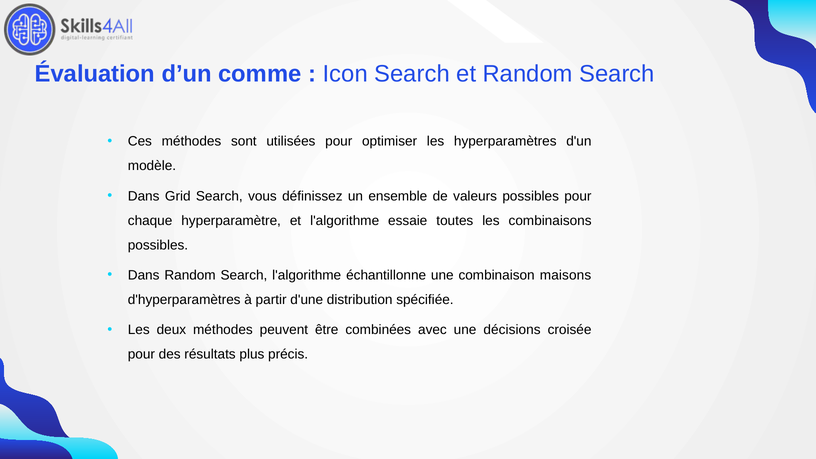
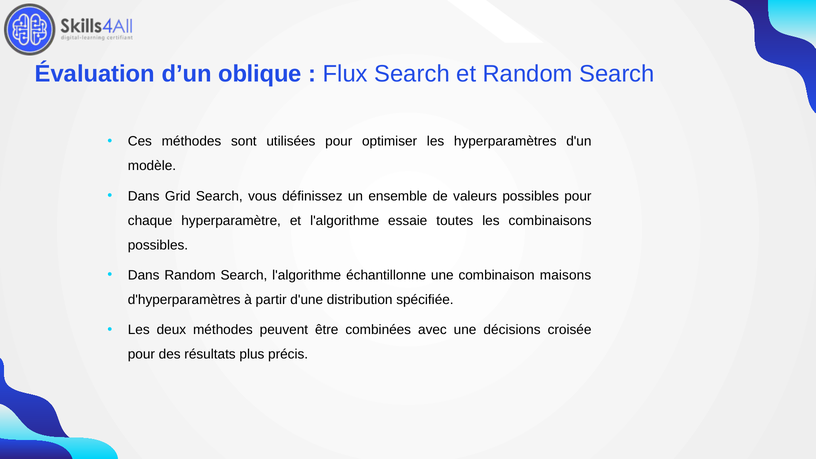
comme: comme -> oblique
Icon: Icon -> Flux
